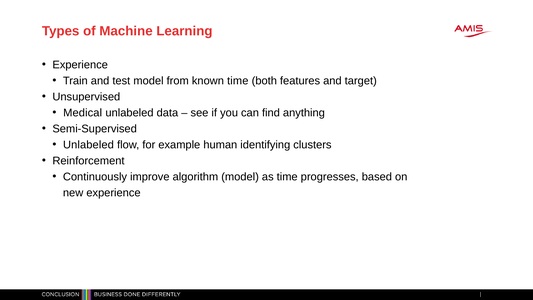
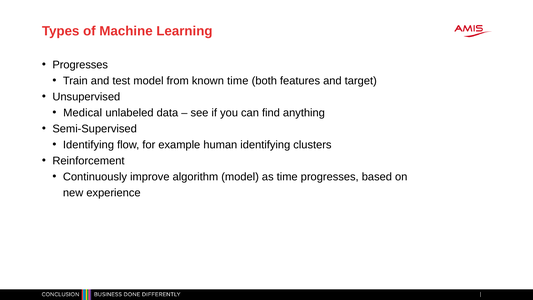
Experience at (80, 65): Experience -> Progresses
Unlabeled at (88, 145): Unlabeled -> Identifying
